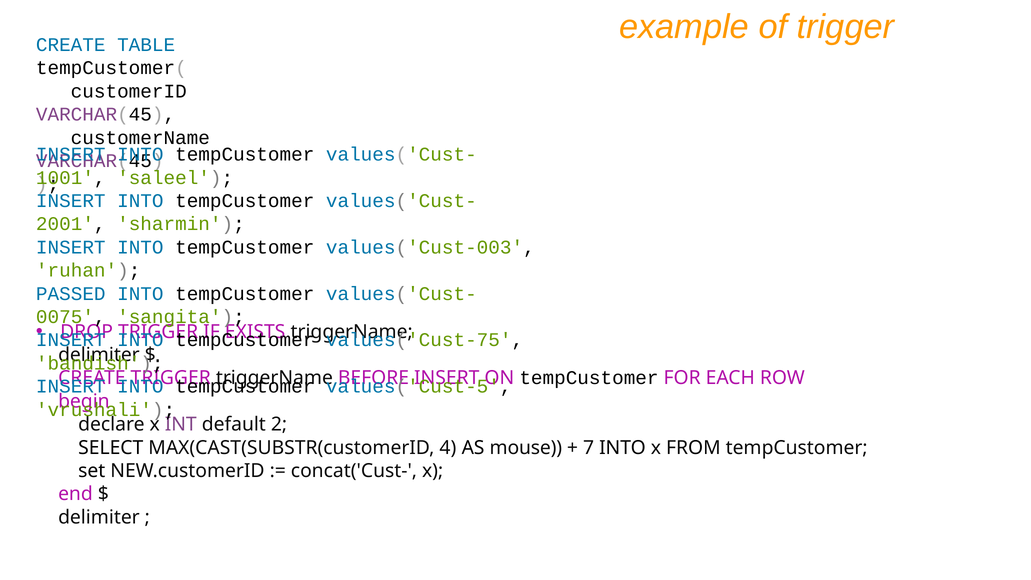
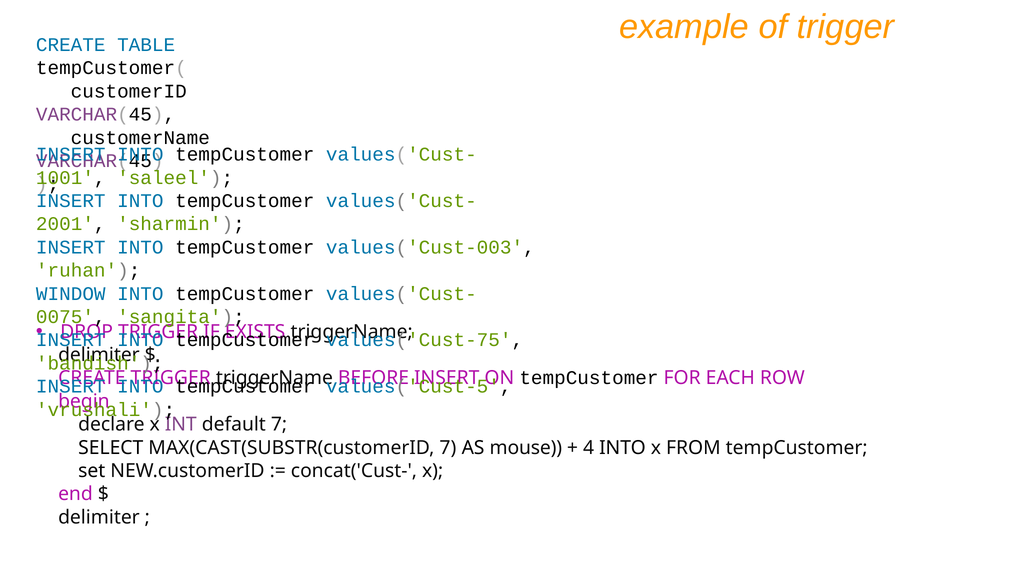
PASSED: PASSED -> WINDOW
default 2: 2 -> 7
MAX(CAST(SUBSTR(customerID 4: 4 -> 7
7: 7 -> 4
